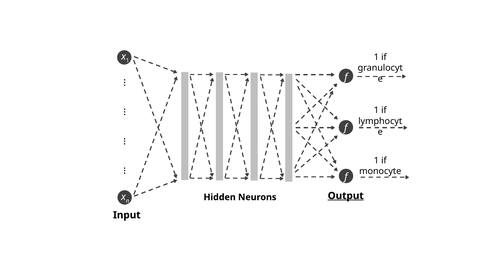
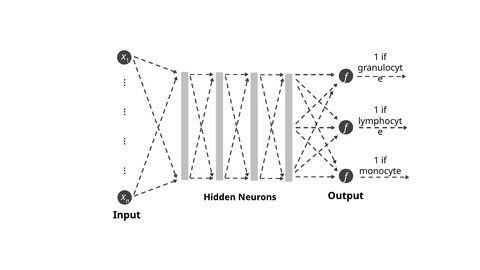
Output underline: present -> none
